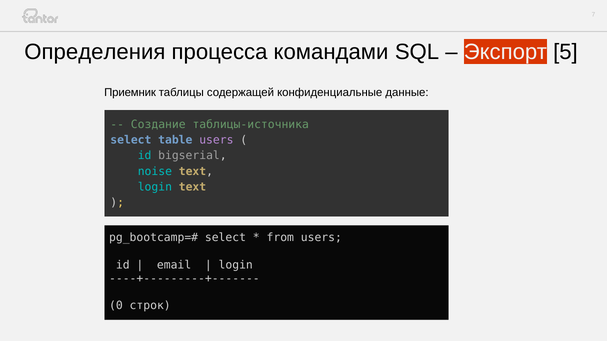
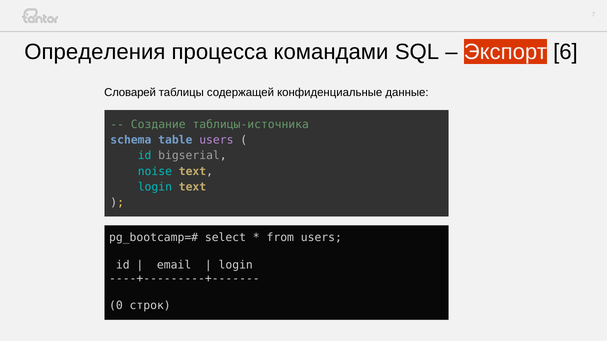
5: 5 -> 6
Приемник: Приемник -> Словарей
select at (131, 140): select -> schema
